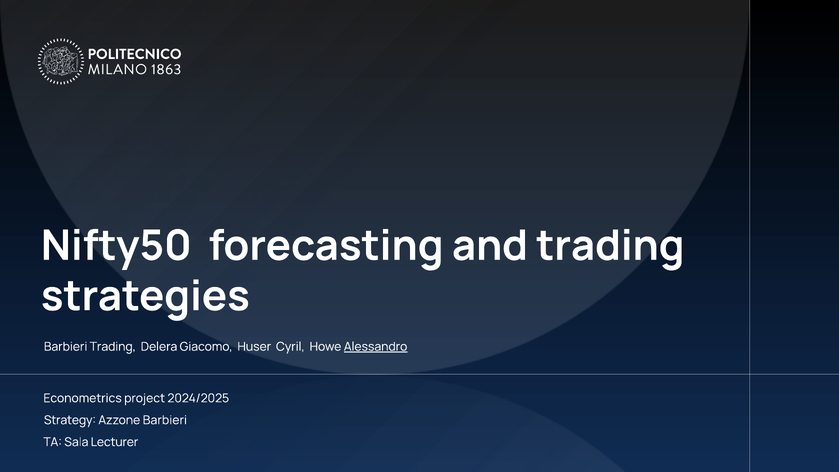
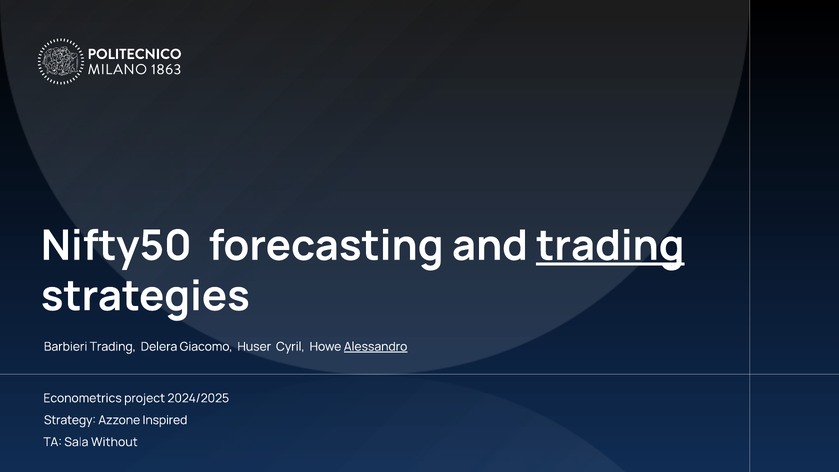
trading at (610, 246) underline: none -> present
Azzone Barbieri: Barbieri -> Inspired
Lecturer: Lecturer -> Without
